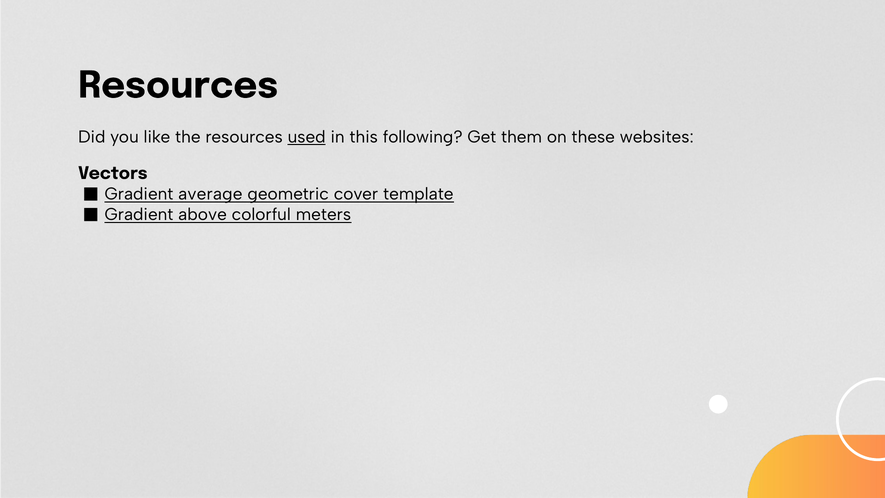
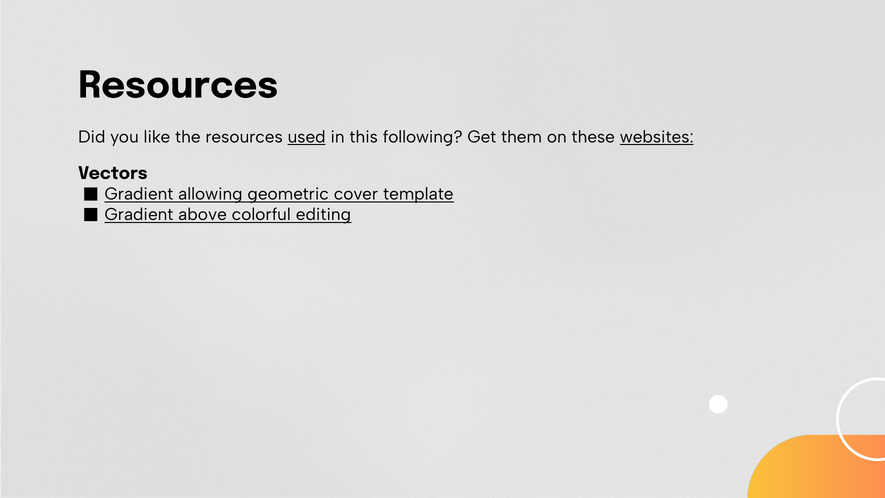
websites underline: none -> present
average: average -> allowing
meters: meters -> editing
